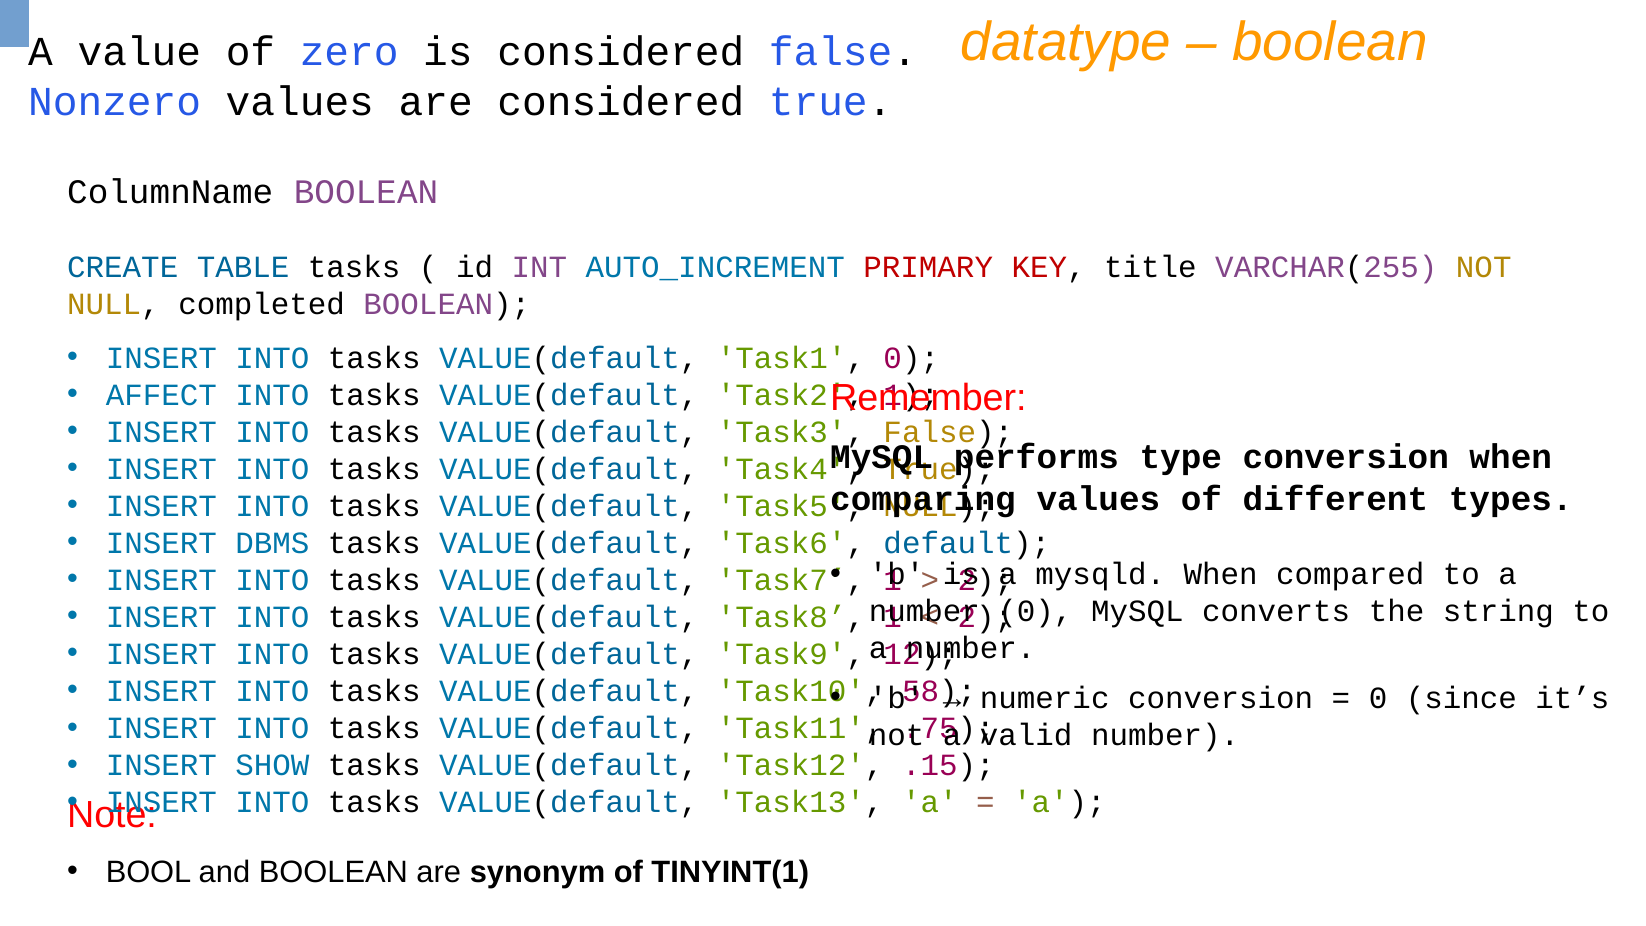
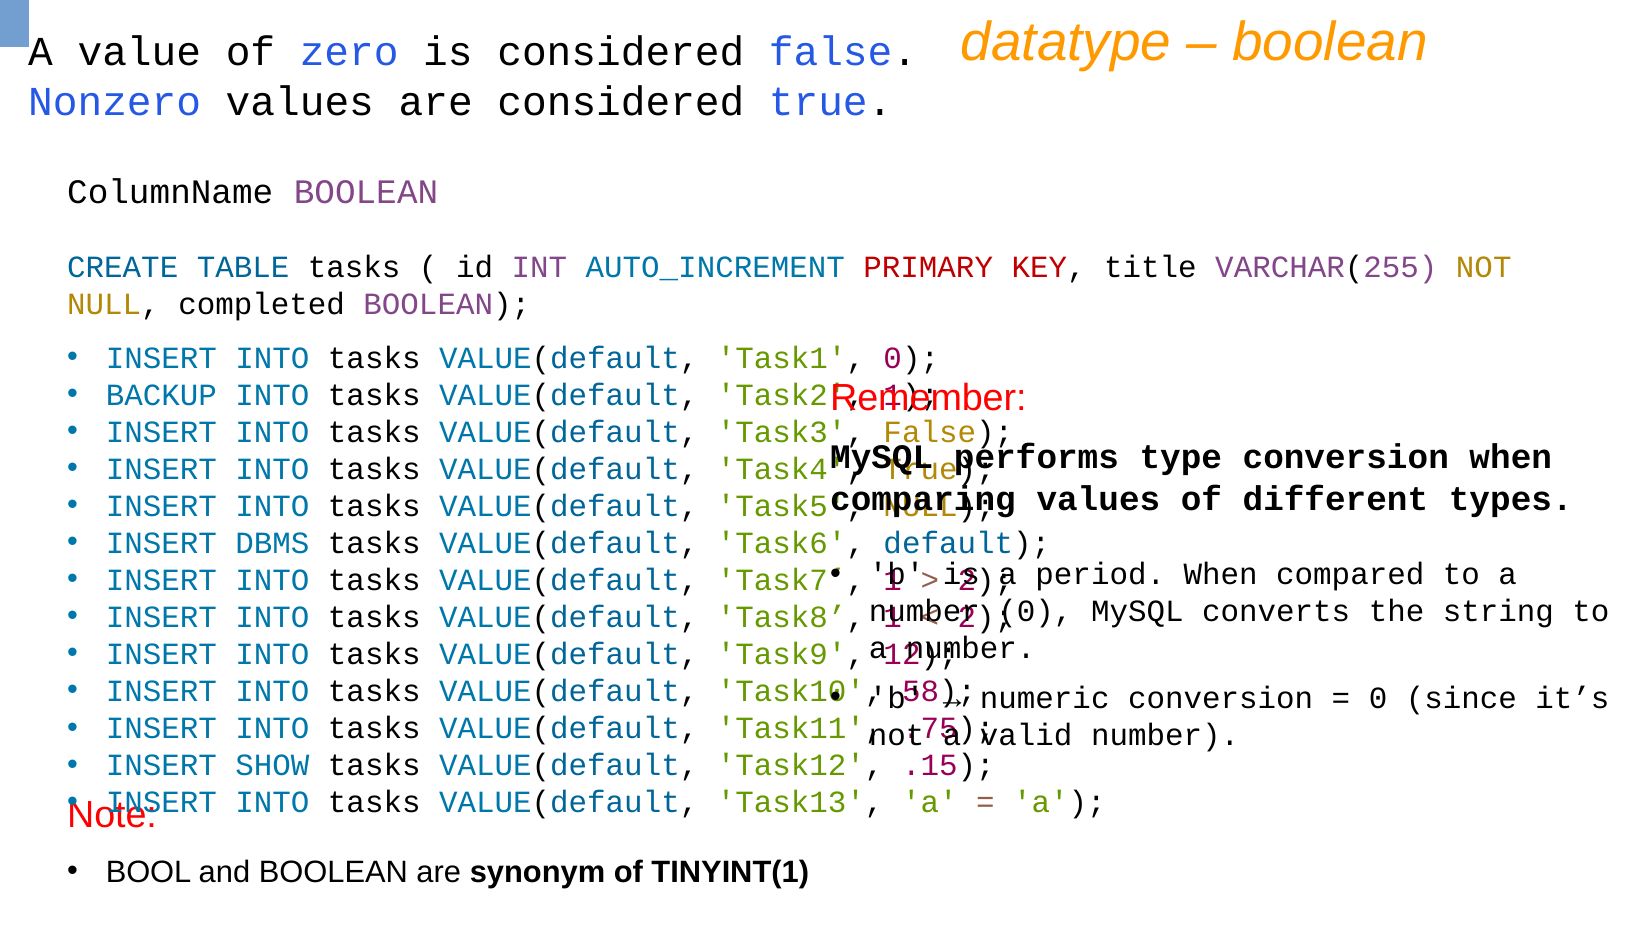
AFFECT: AFFECT -> BACKUP
mysqld: mysqld -> period
